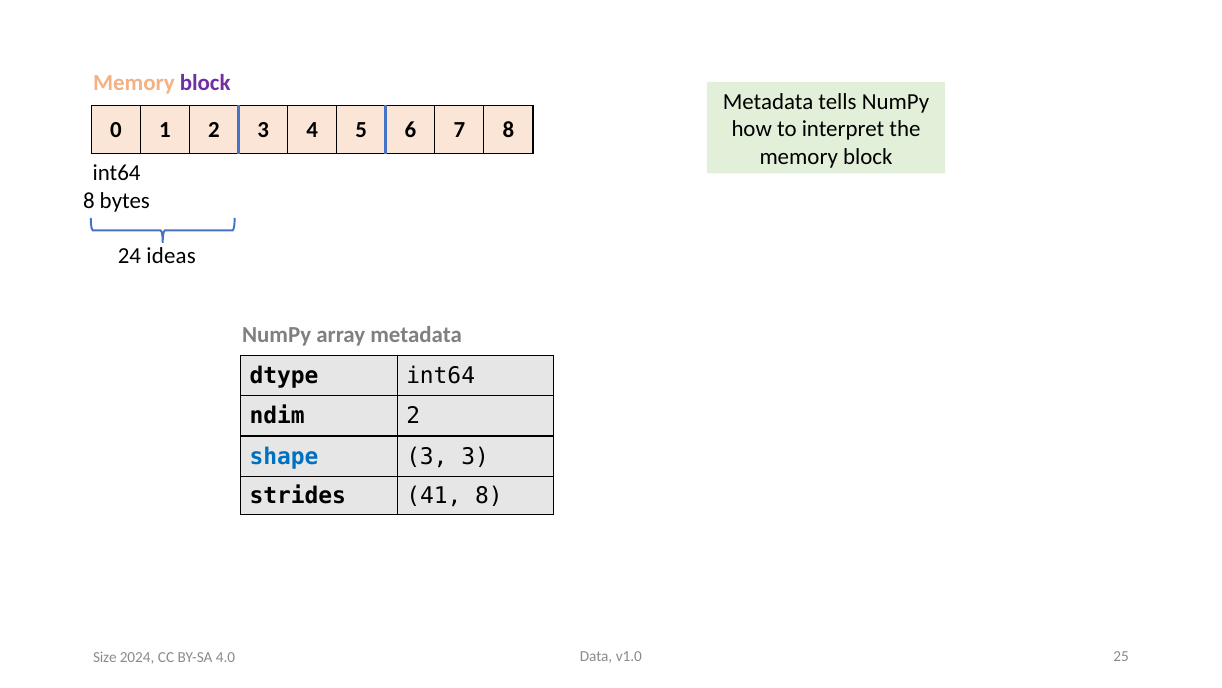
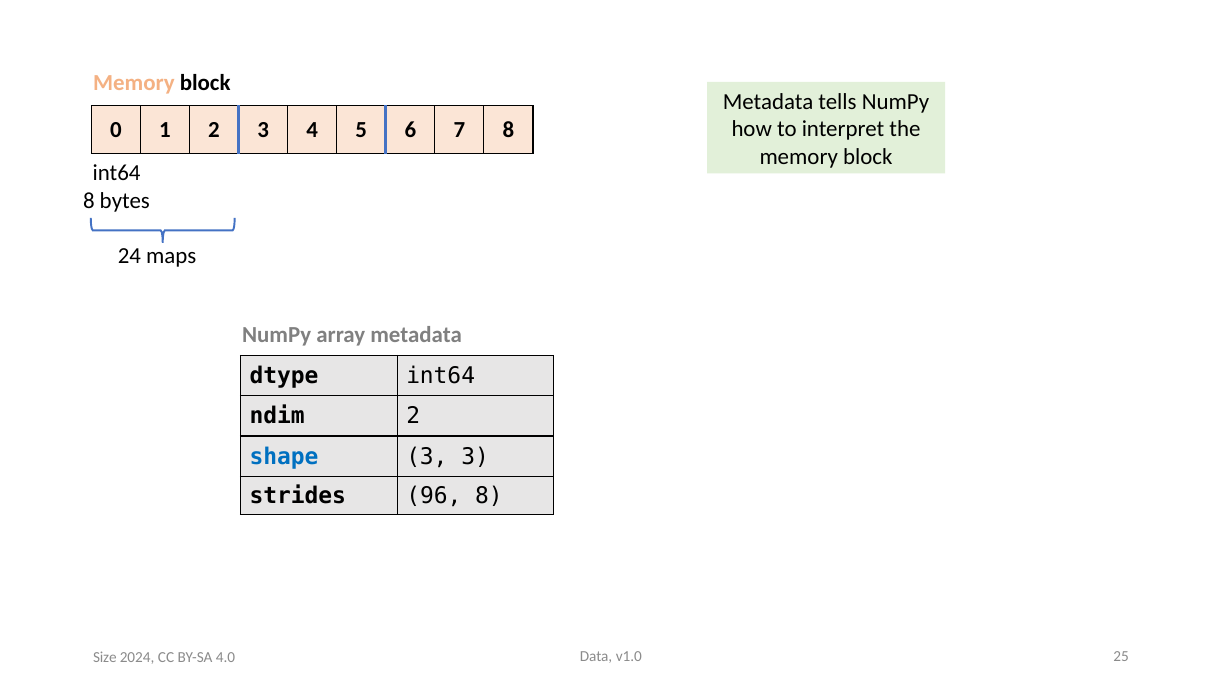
block at (205, 83) colour: purple -> black
ideas: ideas -> maps
41: 41 -> 96
